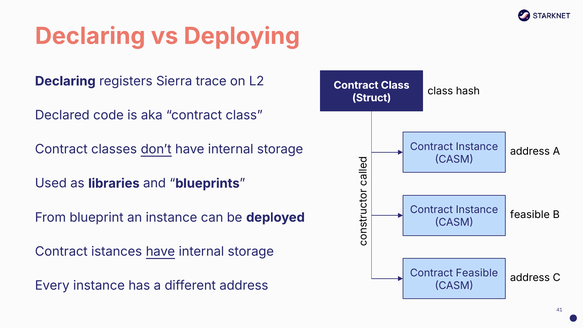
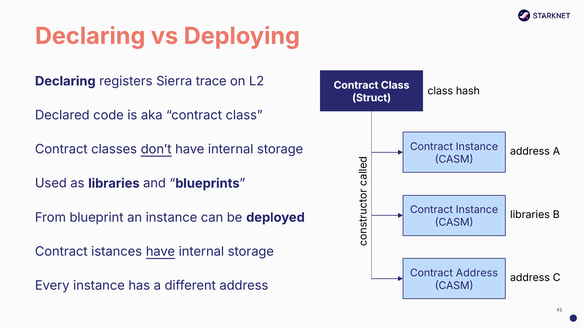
feasible at (530, 215): feasible -> libraries
Contract Feasible: Feasible -> Address
